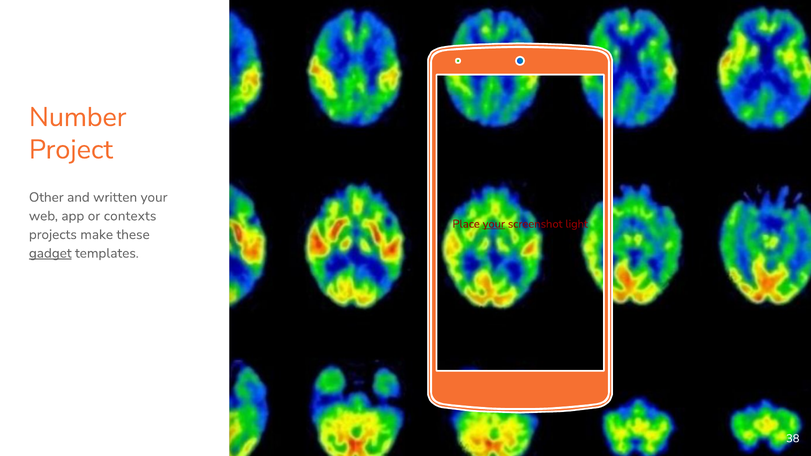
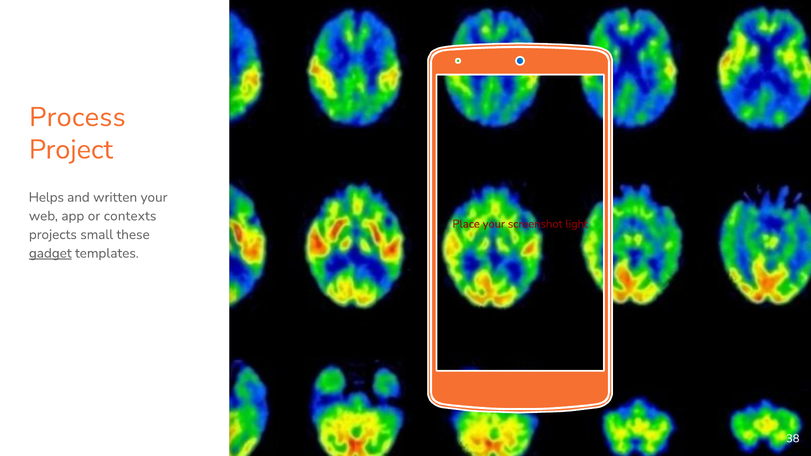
Number: Number -> Process
Other: Other -> Helps
your at (494, 224) underline: present -> none
make: make -> small
